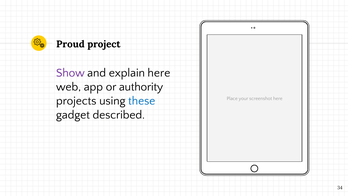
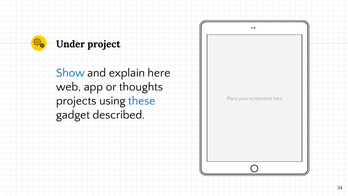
Proud: Proud -> Under
Show colour: purple -> blue
authority: authority -> thoughts
